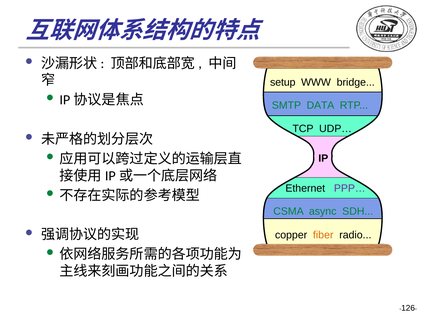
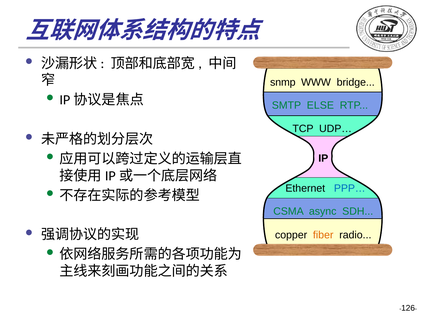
setup: setup -> snmp
DATA: DATA -> ELSE
PPP… colour: purple -> blue
